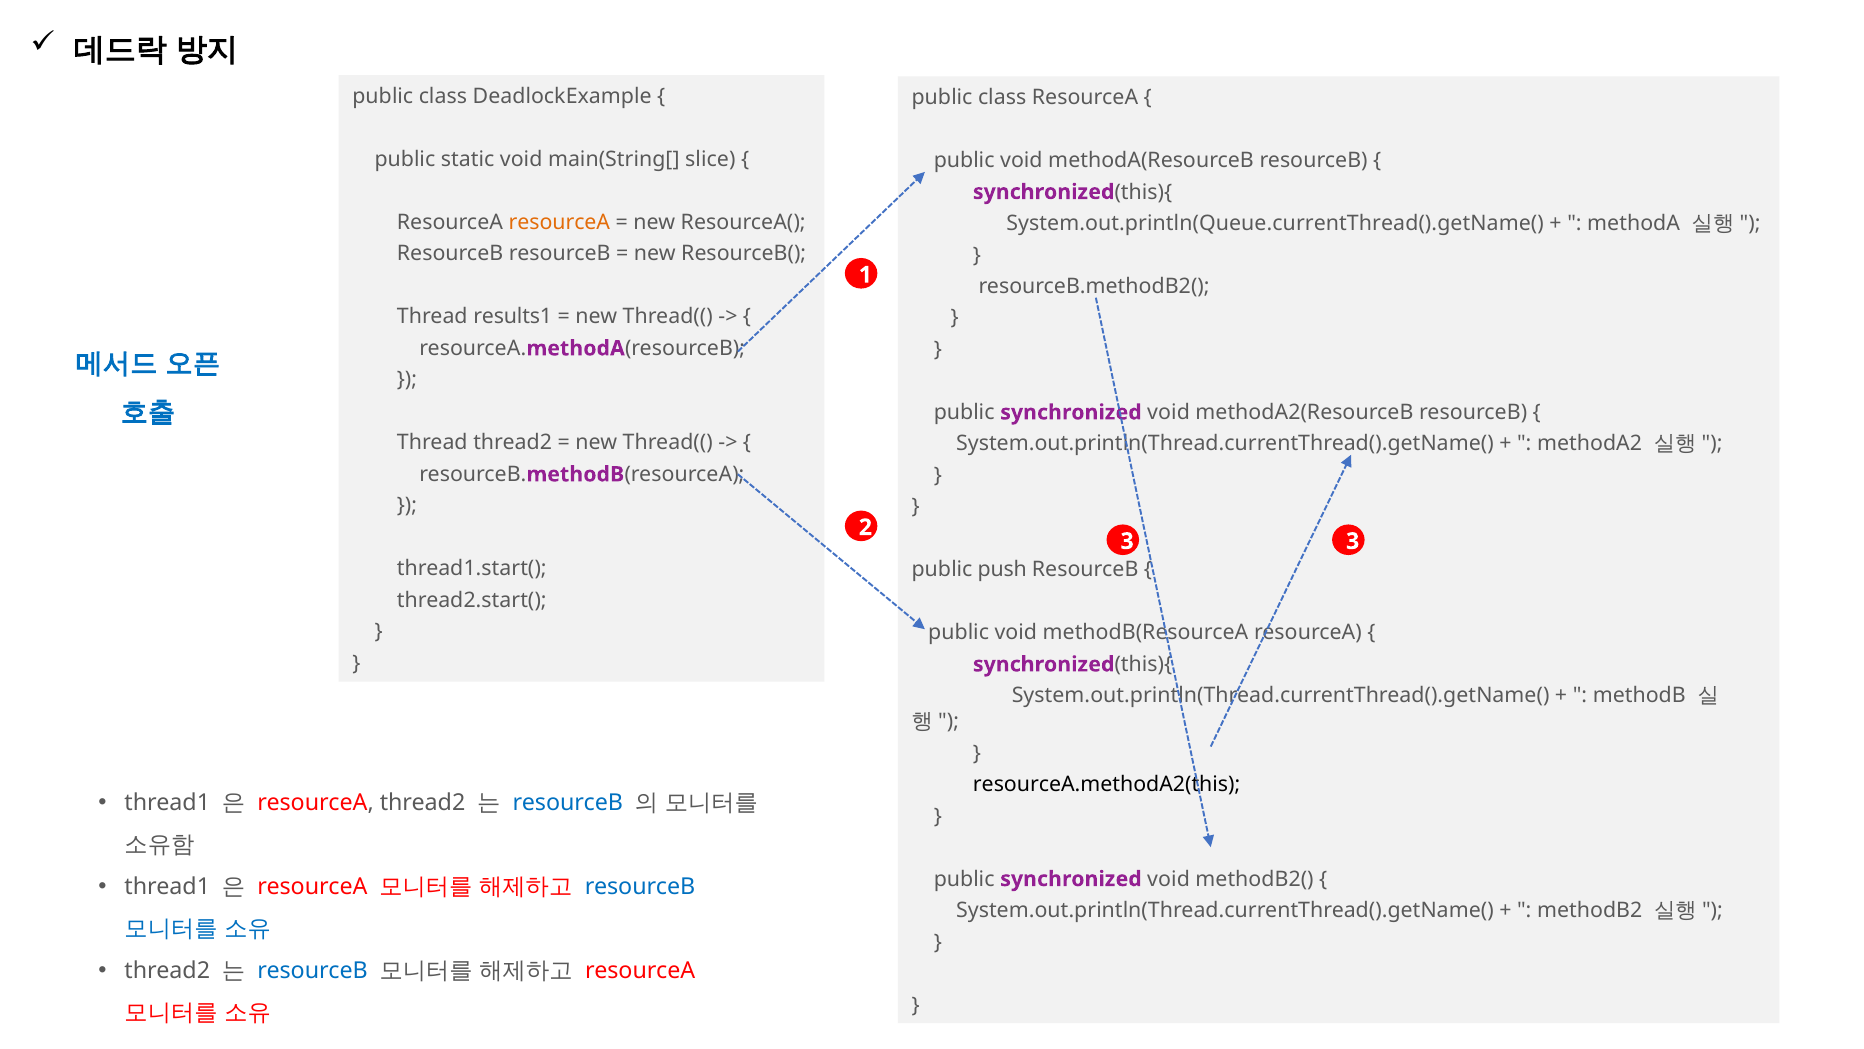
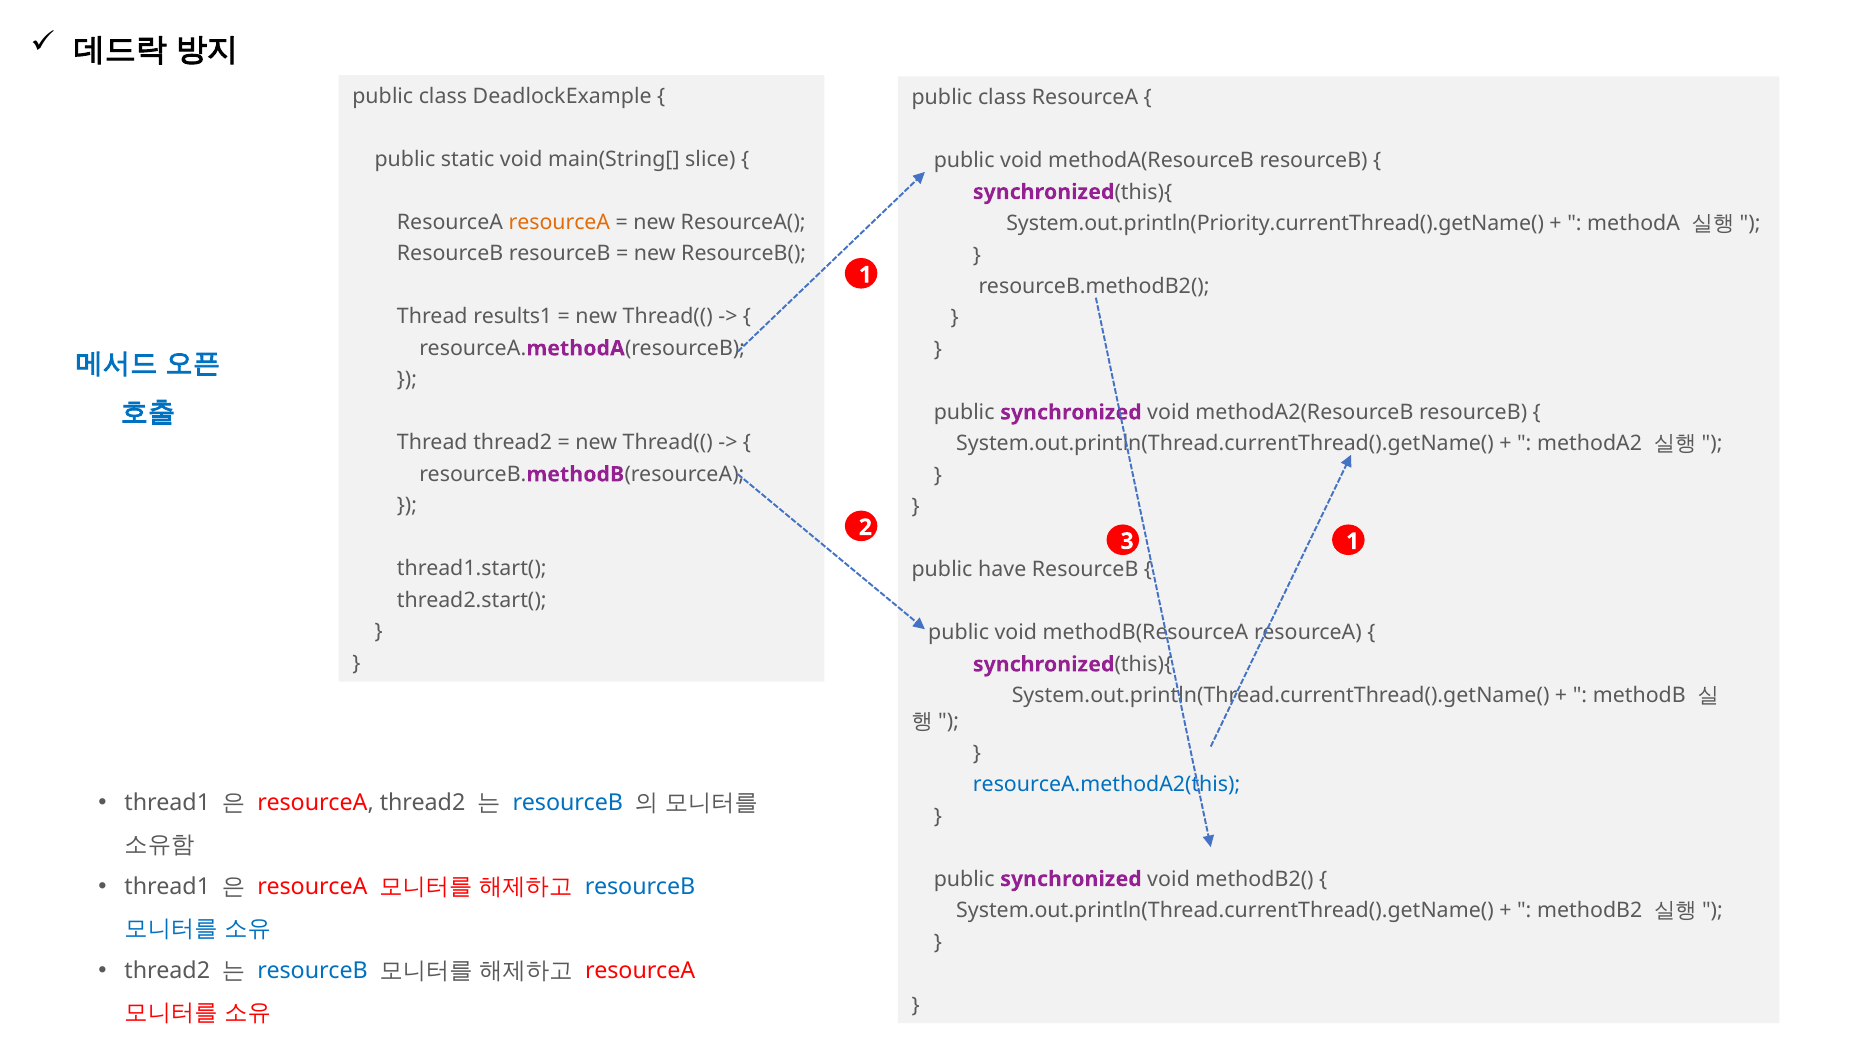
System.out.println(Queue.currentThread().getName(: System.out.println(Queue.currentThread().getName( -> System.out.println(Priority.currentThread().getName(
3 3: 3 -> 1
push: push -> have
resourceA.methodA2(this colour: black -> blue
